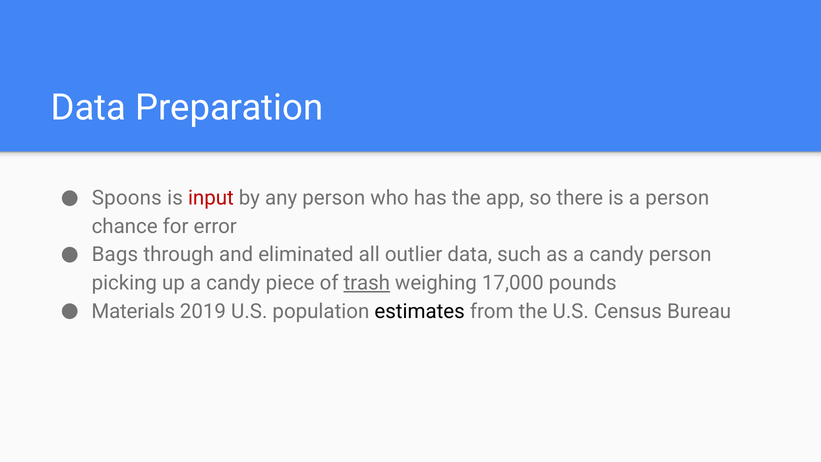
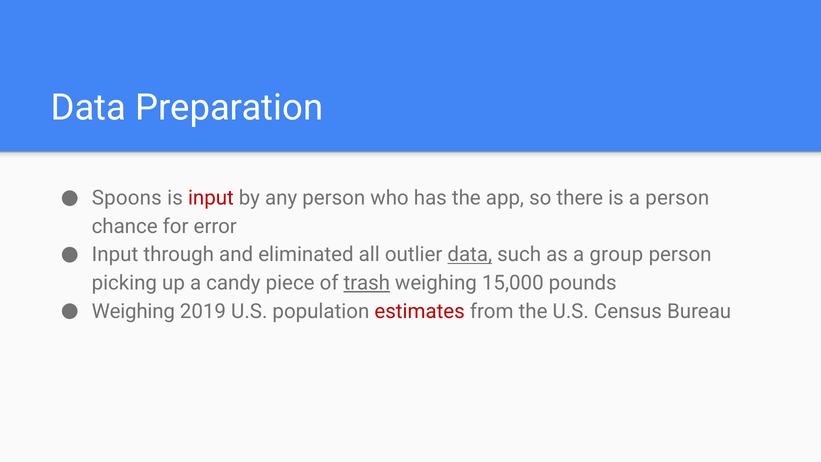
Bags at (115, 255): Bags -> Input
data at (470, 255) underline: none -> present
as a candy: candy -> group
17,000: 17,000 -> 15,000
Materials at (133, 311): Materials -> Weighing
estimates colour: black -> red
